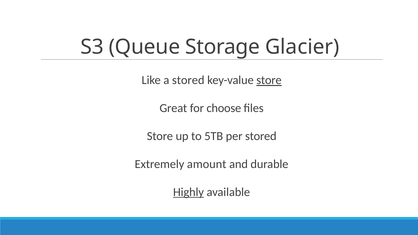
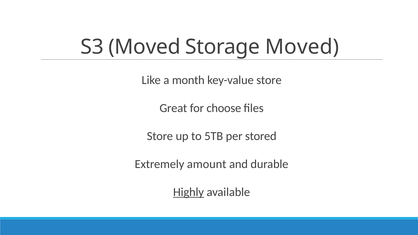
S3 Queue: Queue -> Moved
Storage Glacier: Glacier -> Moved
a stored: stored -> month
store at (269, 80) underline: present -> none
